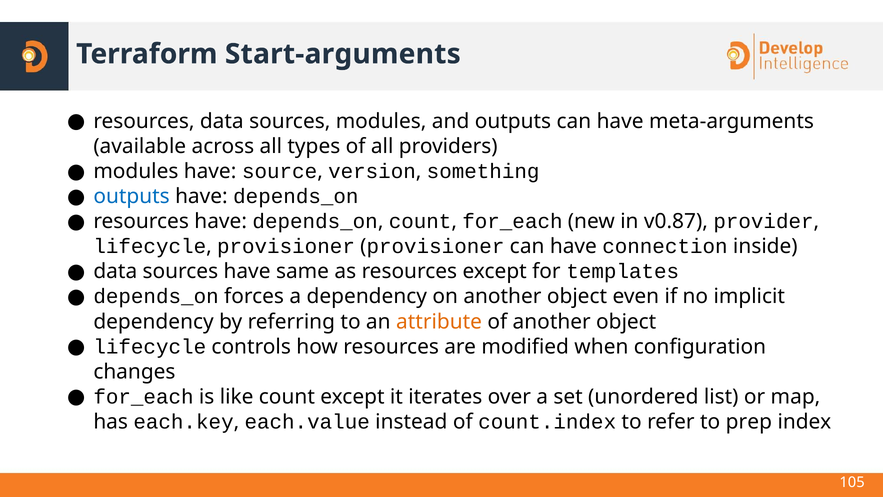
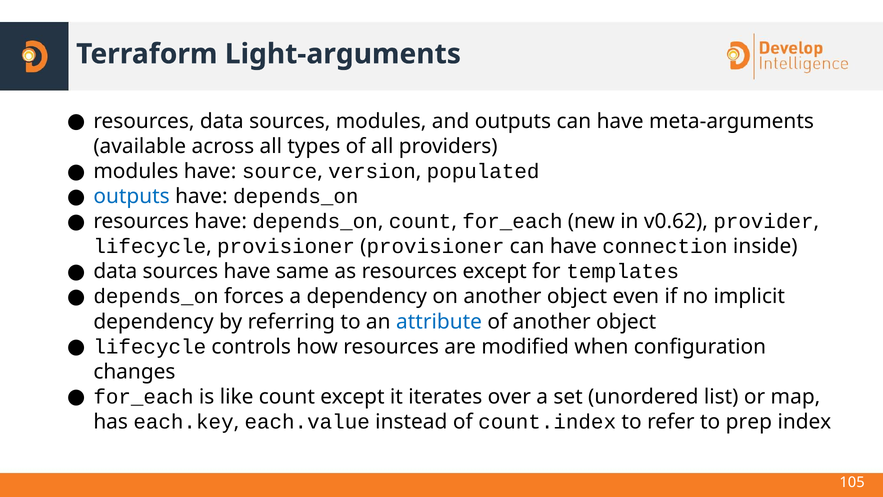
Start-arguments: Start-arguments -> Light-arguments
something: something -> populated
v0.87: v0.87 -> v0.62
attribute colour: orange -> blue
